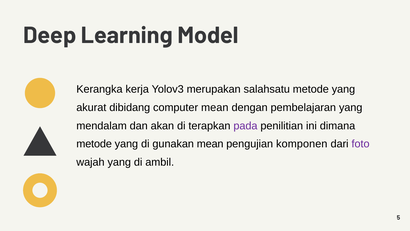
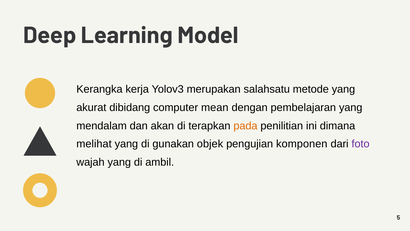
pada colour: purple -> orange
metode at (94, 144): metode -> melihat
gunakan mean: mean -> objek
